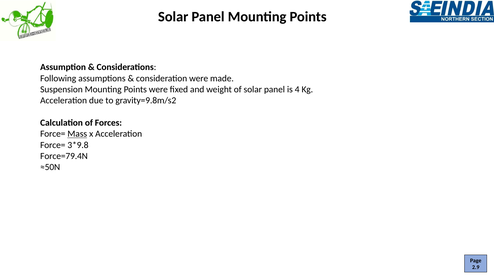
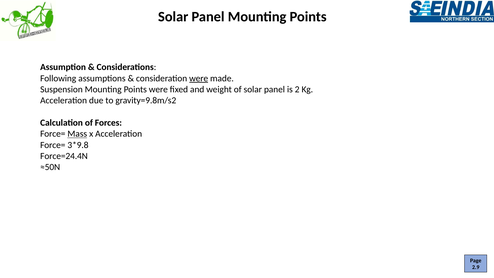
were at (199, 78) underline: none -> present
4: 4 -> 2
Force=79.4N: Force=79.4N -> Force=24.4N
